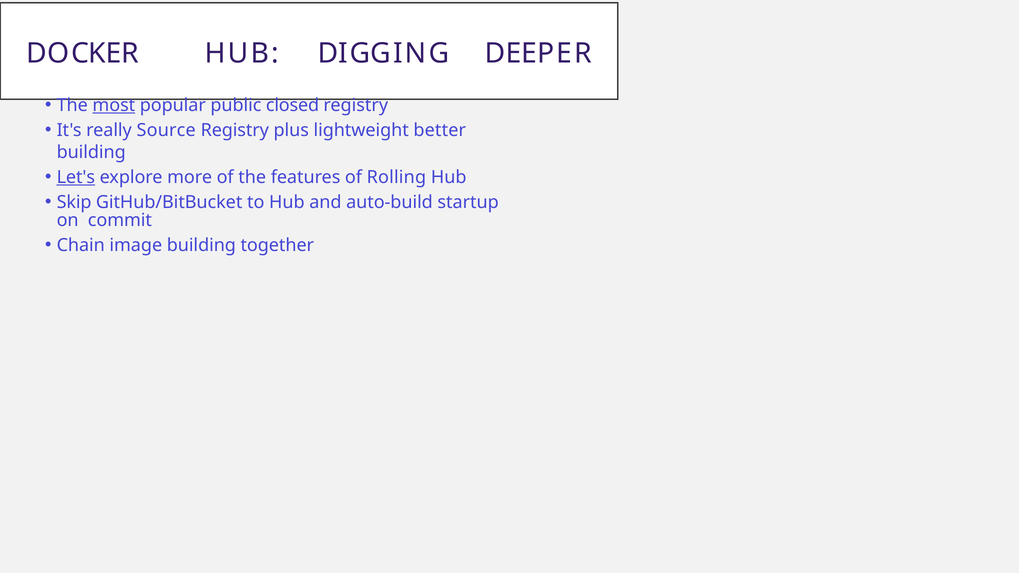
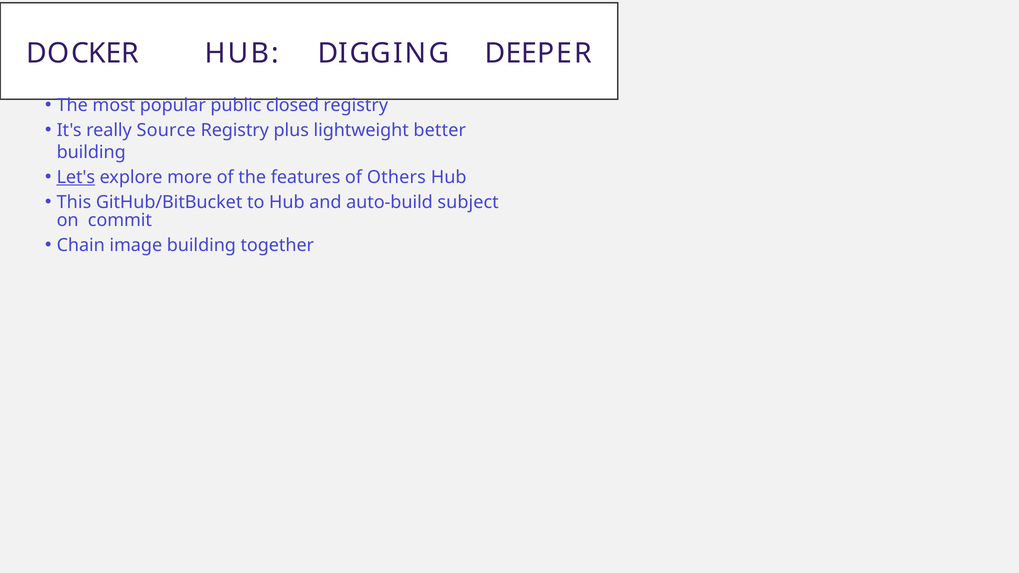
most underline: present -> none
Rolling: Rolling -> Others
Skip: Skip -> This
startup: startup -> subject
